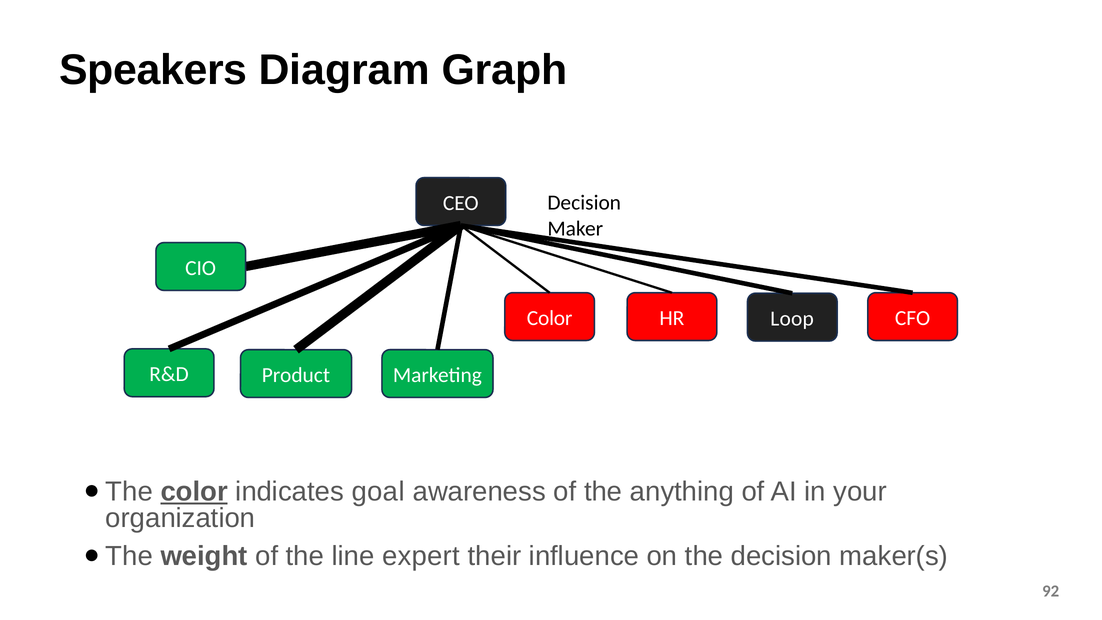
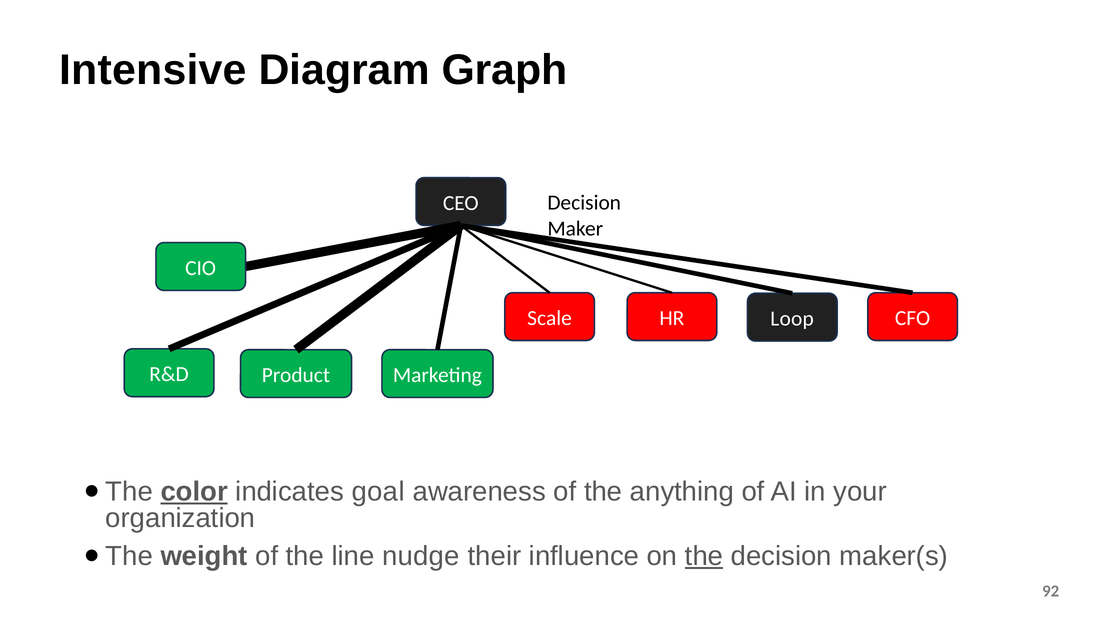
Speakers: Speakers -> Intensive
Color at (550, 318): Color -> Scale
expert: expert -> nudge
the at (704, 556) underline: none -> present
